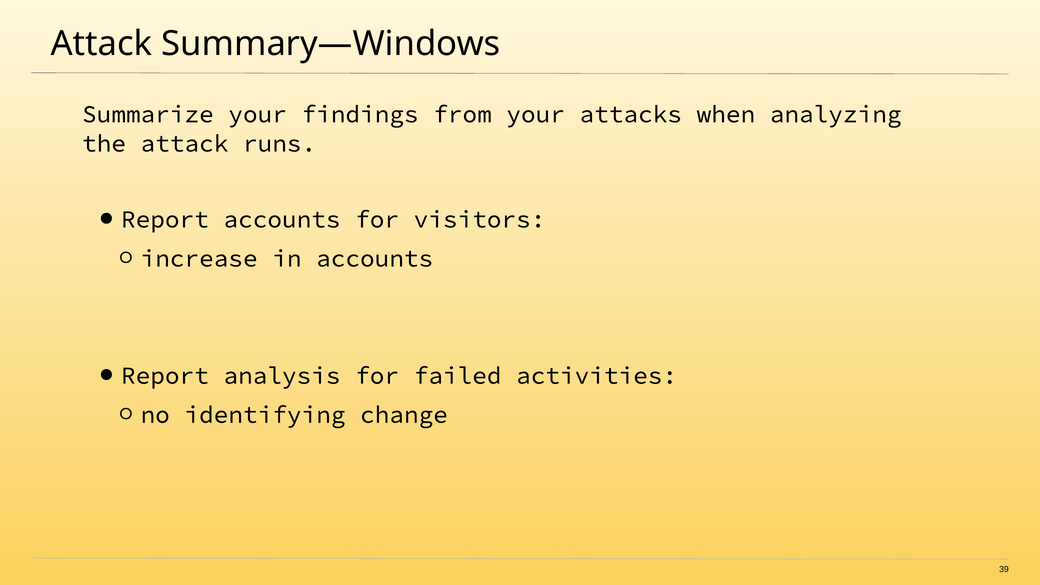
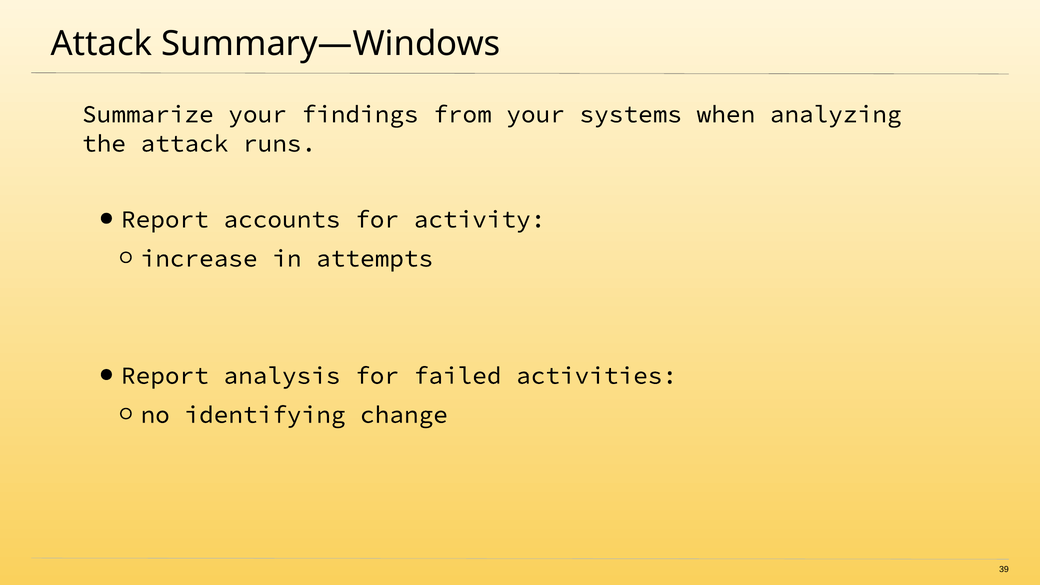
attacks: attacks -> systems
visitors: visitors -> activity
in accounts: accounts -> attempts
